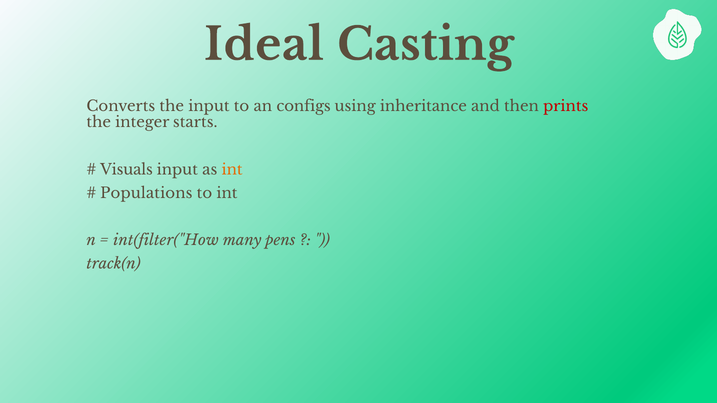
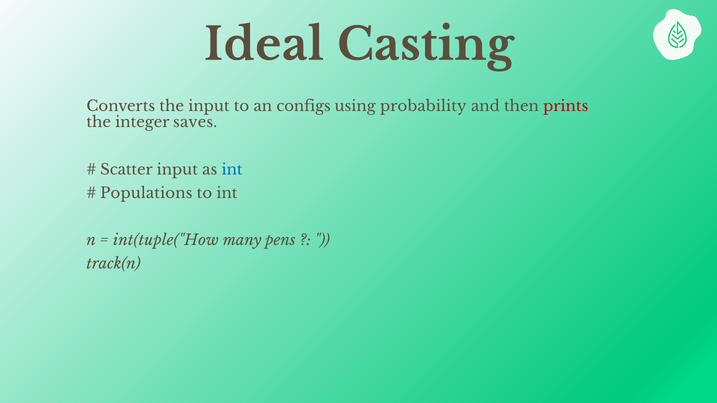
inheritance: inheritance -> probability
starts: starts -> saves
Visuals: Visuals -> Scatter
int at (232, 170) colour: orange -> blue
int(filter("How: int(filter("How -> int(tuple("How
